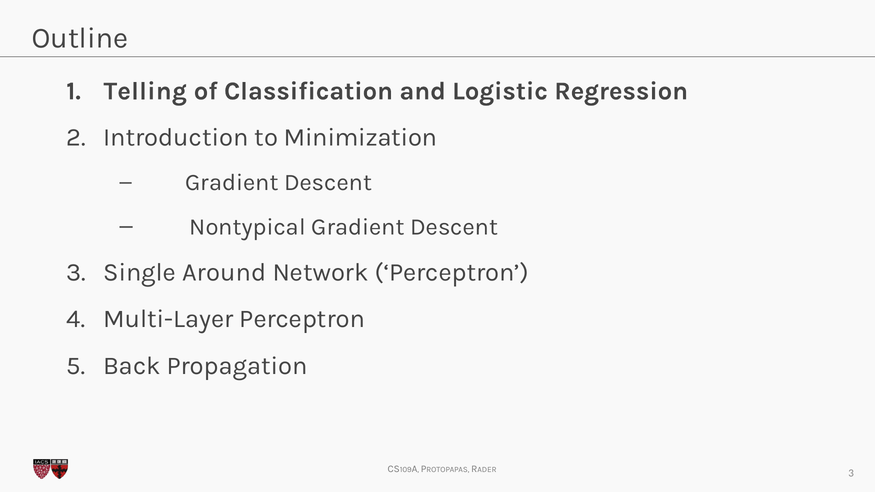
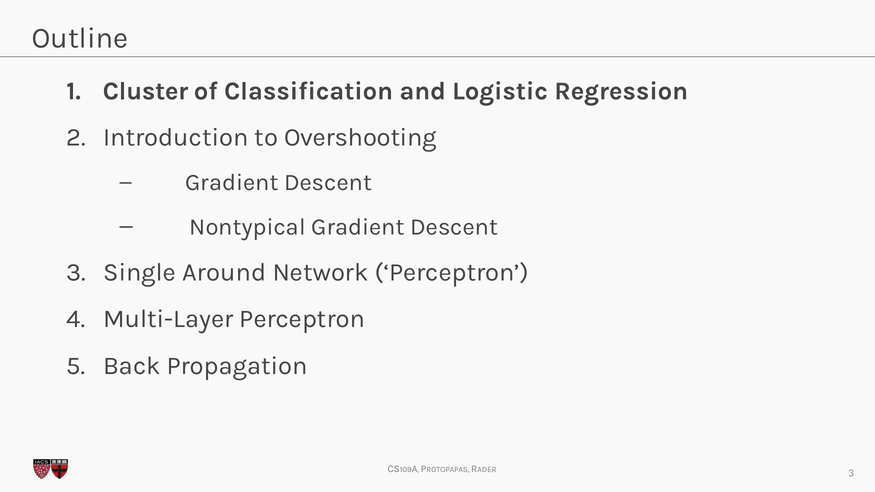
Telling: Telling -> Cluster
Minimization: Minimization -> Overshooting
